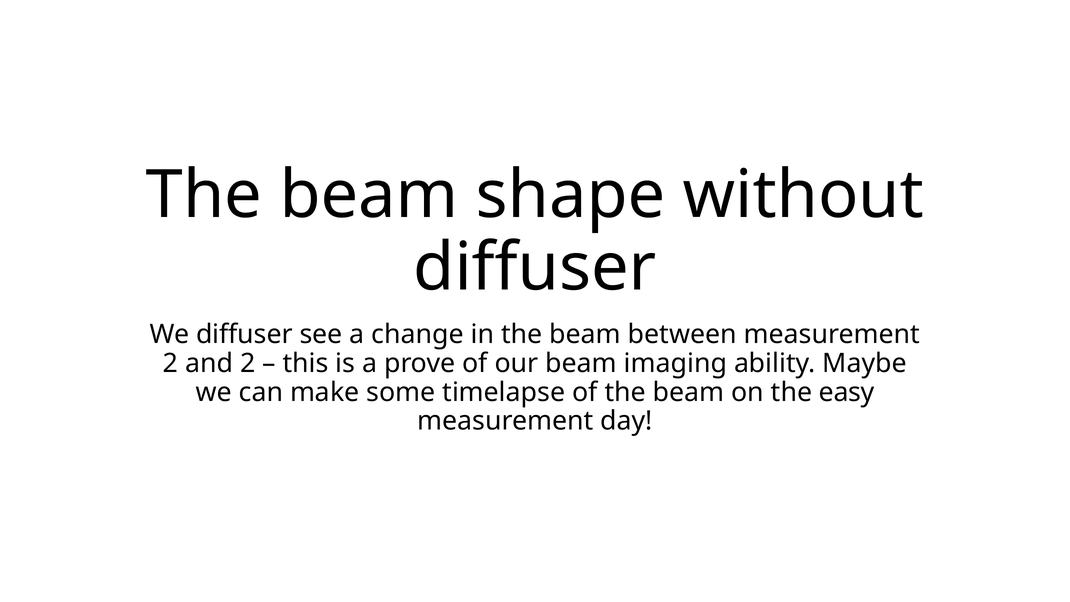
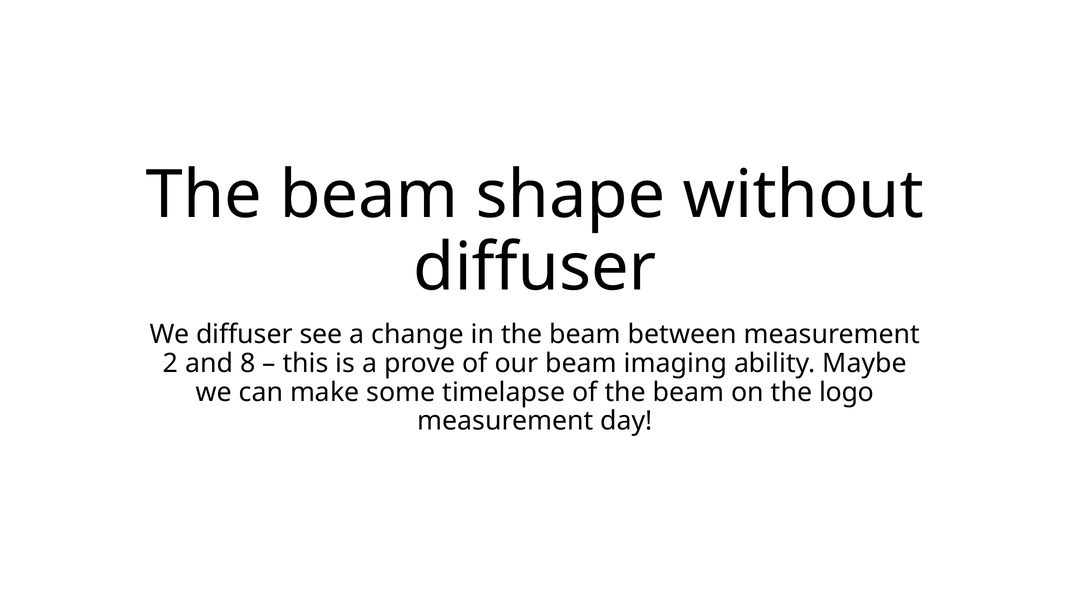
and 2: 2 -> 8
easy: easy -> logo
